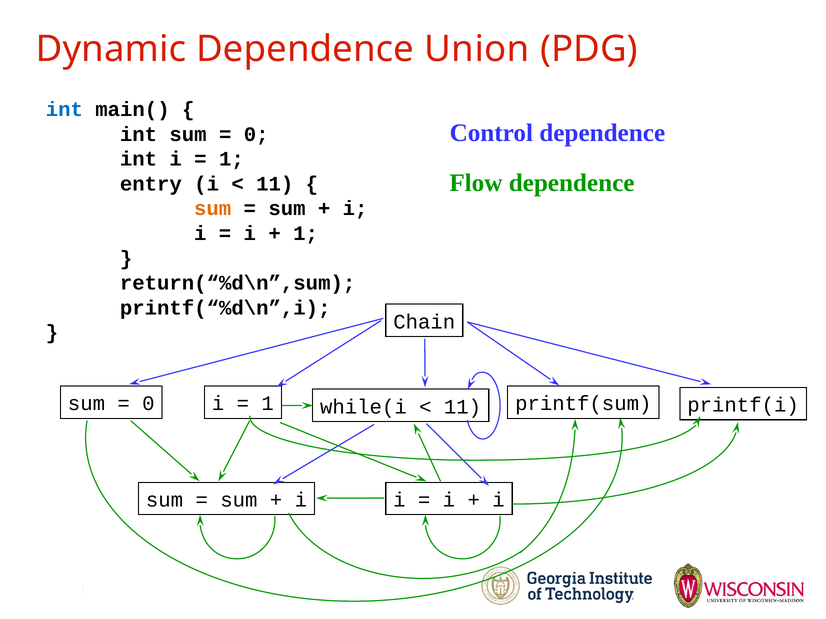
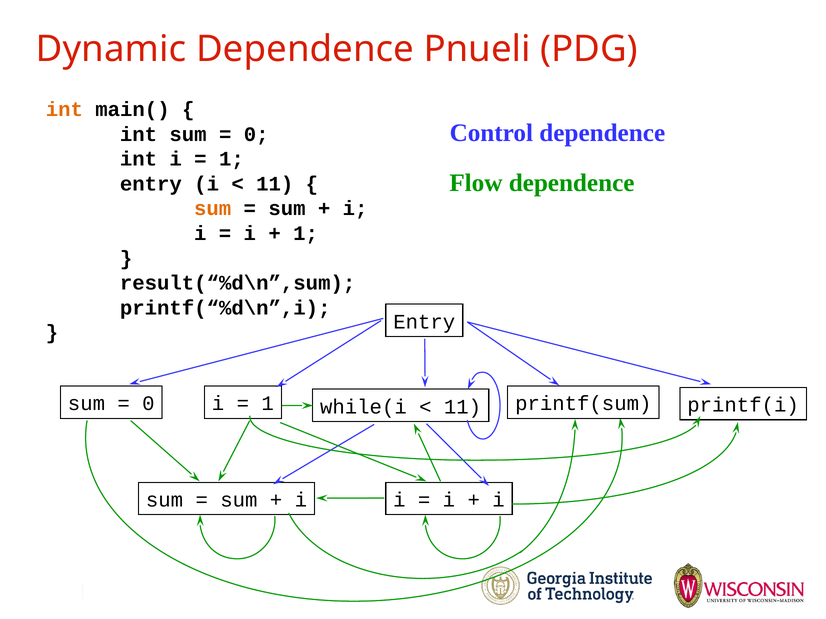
Union: Union -> Pnueli
int at (64, 110) colour: blue -> orange
return(“%d\n”,sum: return(“%d\n”,sum -> result(“%d\n”,sum
Chain at (424, 322): Chain -> Entry
